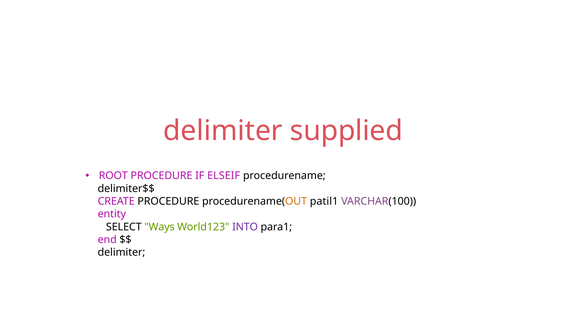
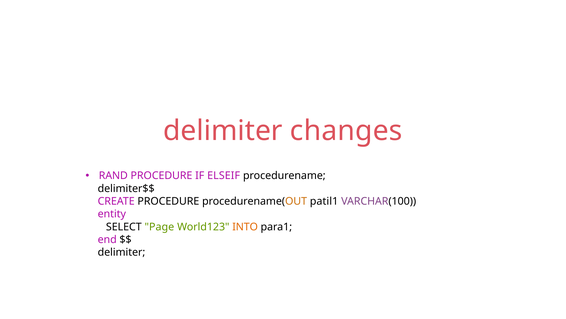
supplied: supplied -> changes
ROOT: ROOT -> RAND
Ways: Ways -> Page
INTO colour: purple -> orange
